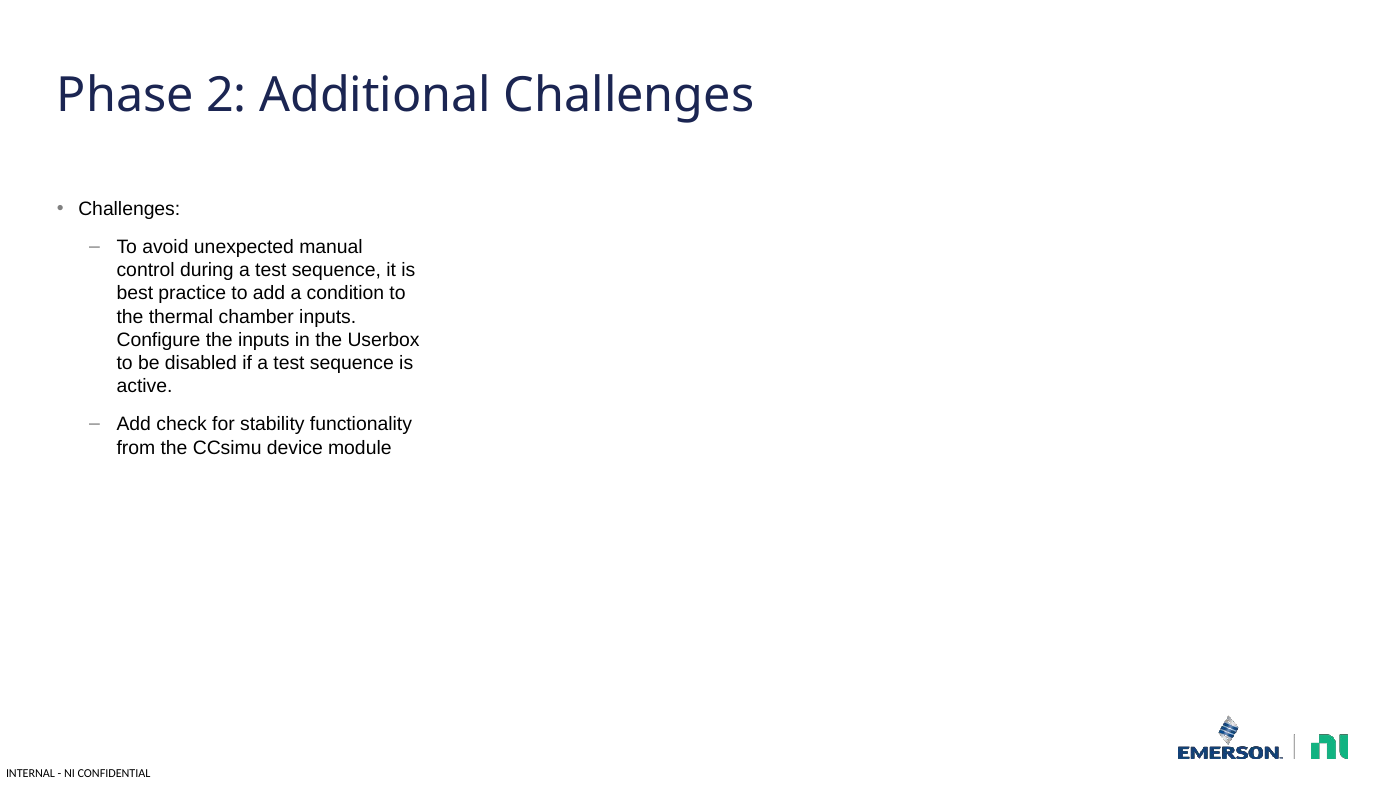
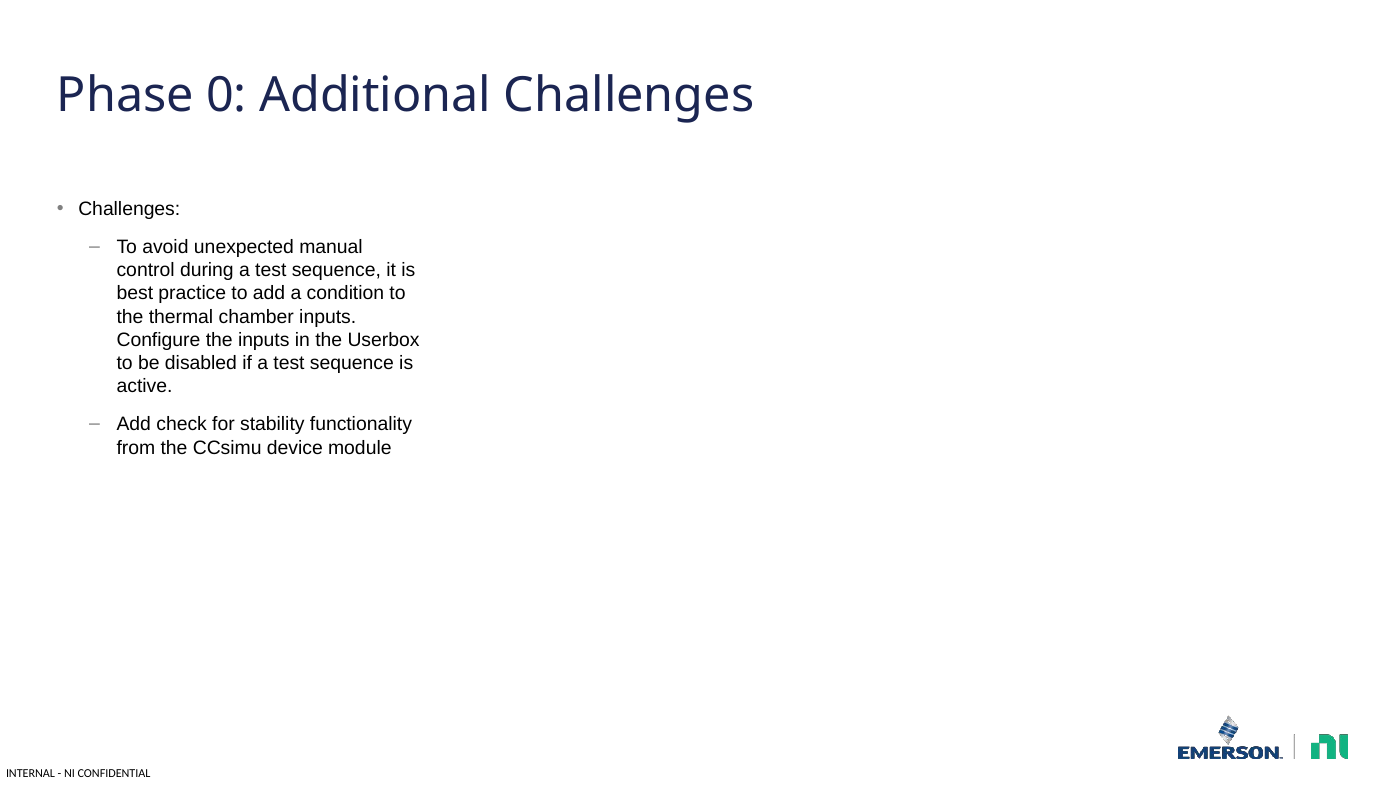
2: 2 -> 0
